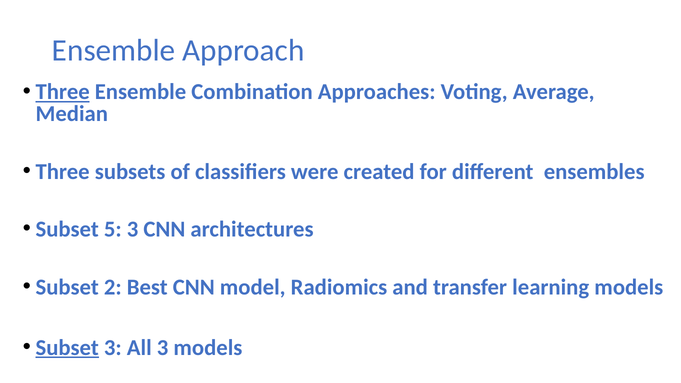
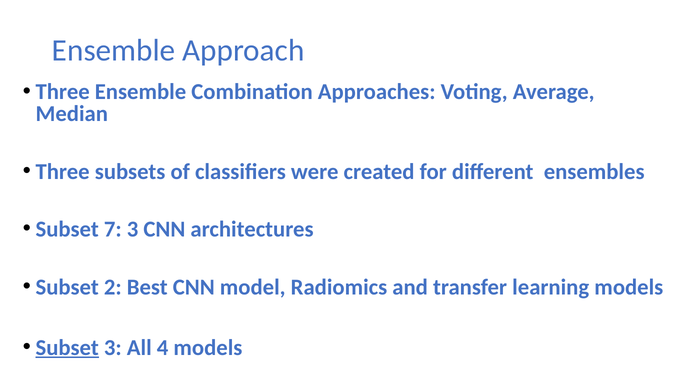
Three at (63, 92) underline: present -> none
5: 5 -> 7
All 3: 3 -> 4
